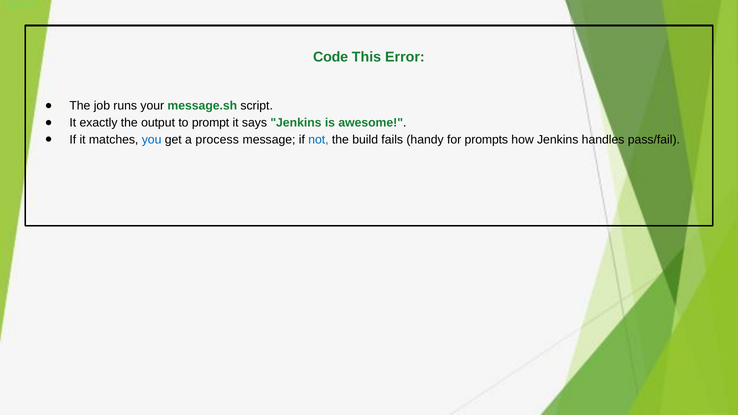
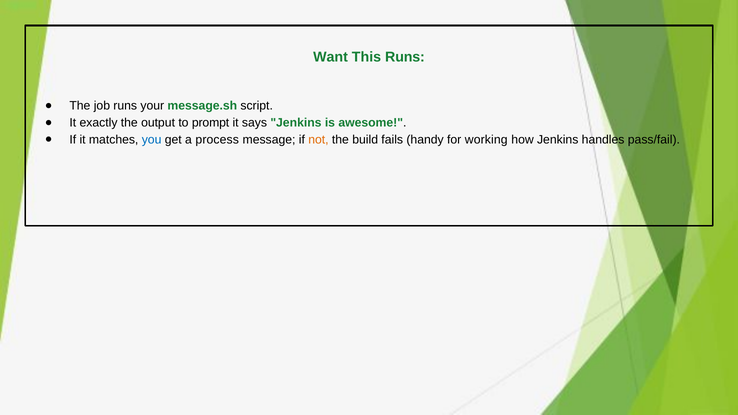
Code: Code -> Want
This Error: Error -> Runs
not colour: blue -> orange
prompts: prompts -> working
